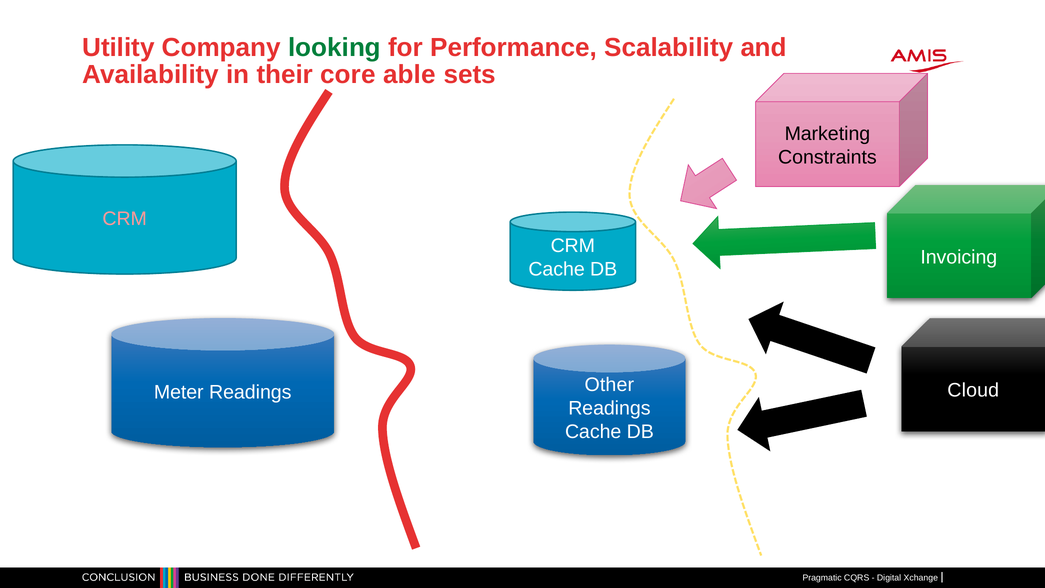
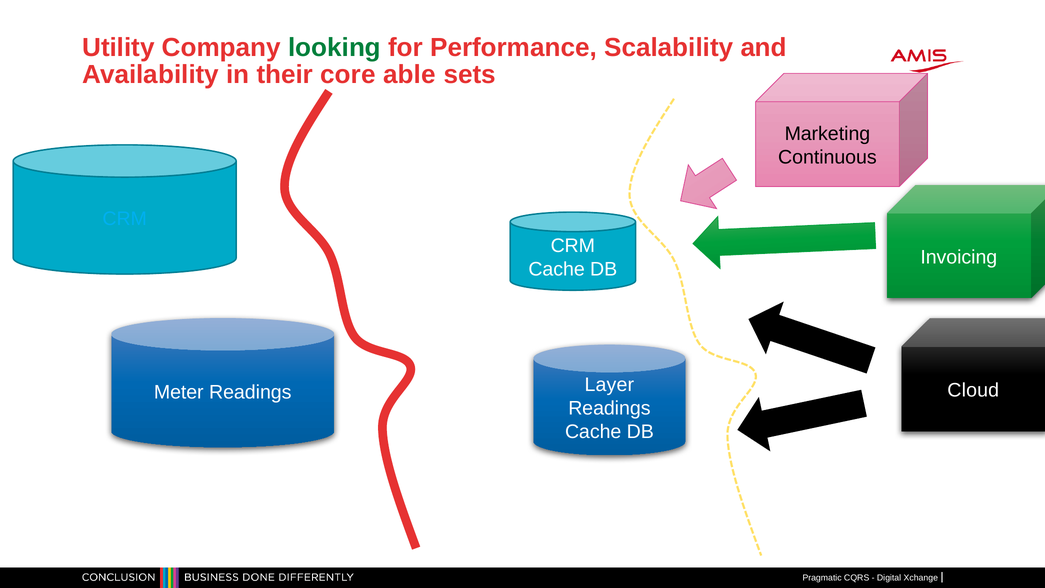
Constraints: Constraints -> Continuous
CRM at (125, 219) colour: pink -> light blue
Other: Other -> Layer
